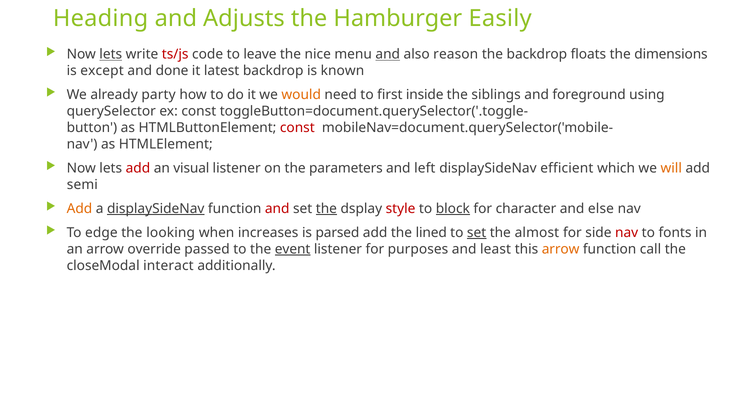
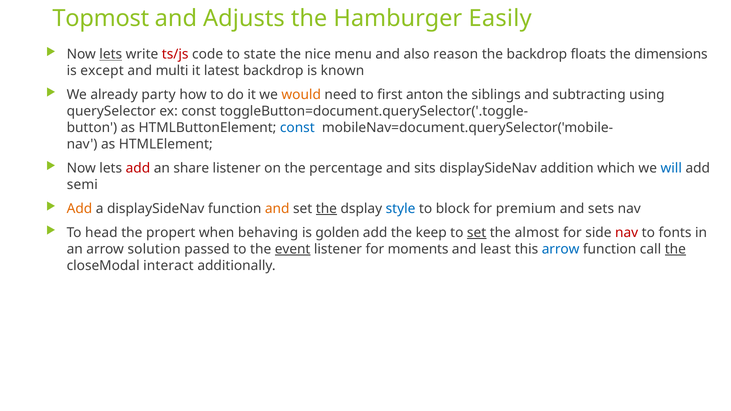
Heading: Heading -> Topmost
leave: leave -> state
and at (388, 54) underline: present -> none
done: done -> multi
inside: inside -> anton
foreground: foreground -> subtracting
const at (297, 128) colour: red -> blue
visual: visual -> share
parameters: parameters -> percentage
left: left -> sits
efficient: efficient -> addition
will colour: orange -> blue
displaySideNav at (156, 209) underline: present -> none
and at (277, 209) colour: red -> orange
style colour: red -> blue
block underline: present -> none
character: character -> premium
else: else -> sets
edge: edge -> head
looking: looking -> propert
increases: increases -> behaving
parsed: parsed -> golden
lined: lined -> keep
override: override -> solution
purposes: purposes -> moments
arrow at (561, 249) colour: orange -> blue
the at (675, 249) underline: none -> present
